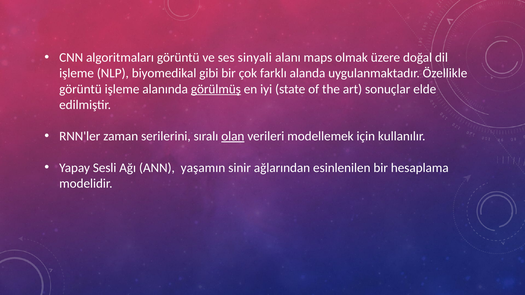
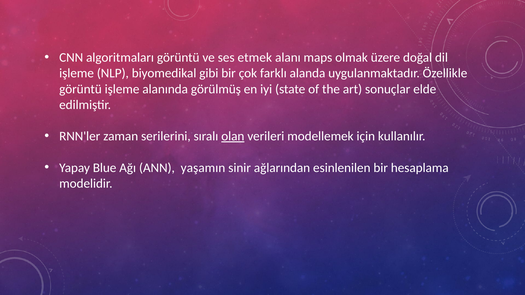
sinyali: sinyali -> etmek
görülmüş underline: present -> none
Sesli: Sesli -> Blue
